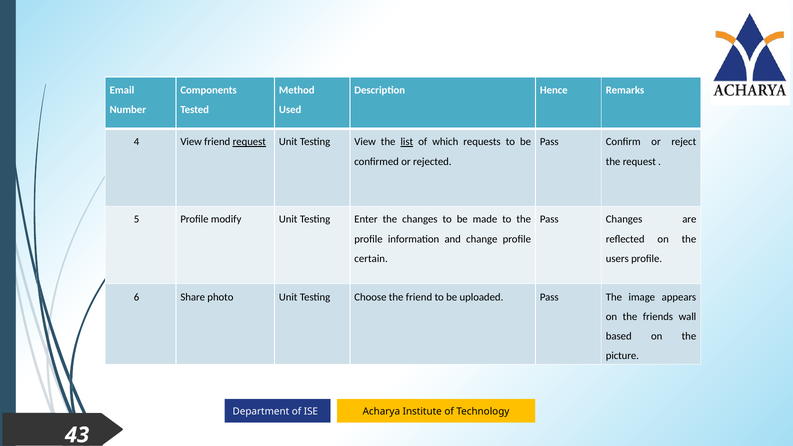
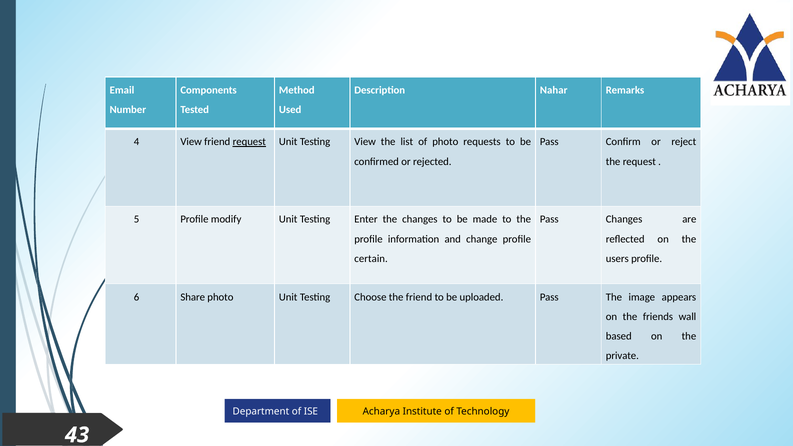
Hence: Hence -> Nahar
list underline: present -> none
of which: which -> photo
picture: picture -> private
